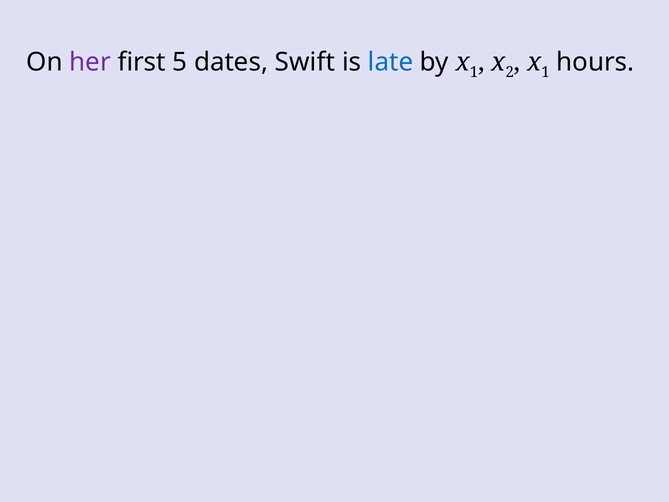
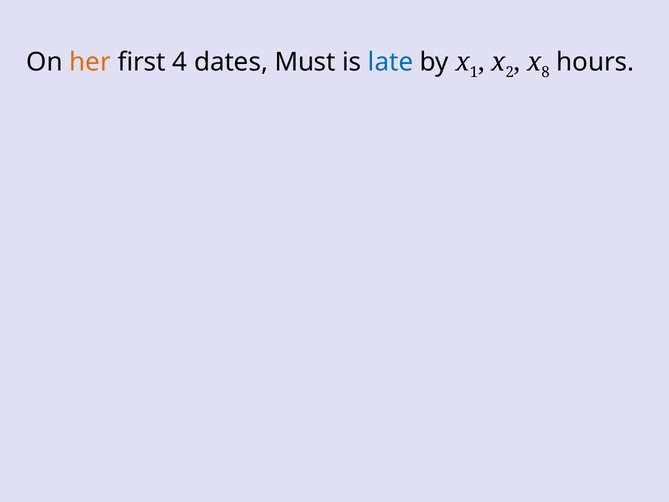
her colour: purple -> orange
5: 5 -> 4
Swift: Swift -> Must
1 at (545, 72): 1 -> 8
